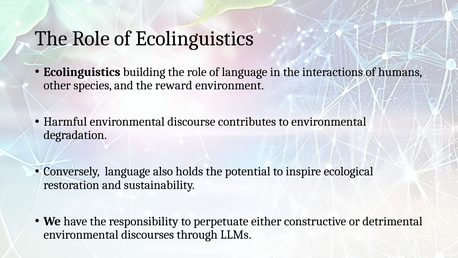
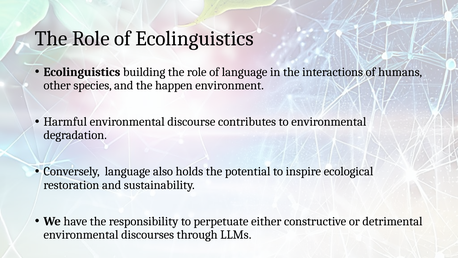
reward: reward -> happen
